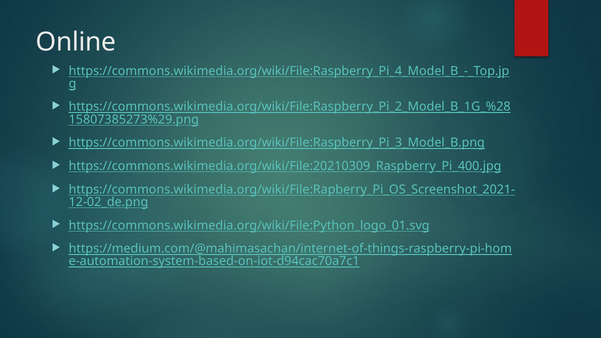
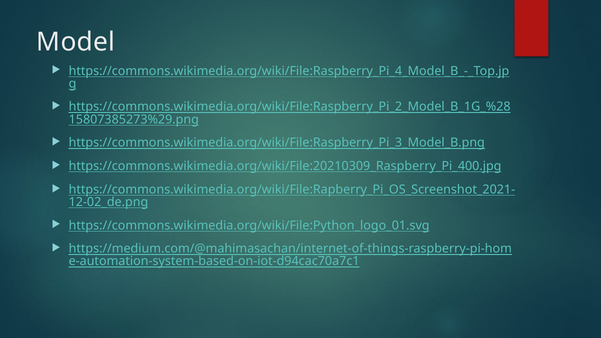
Online: Online -> Model
